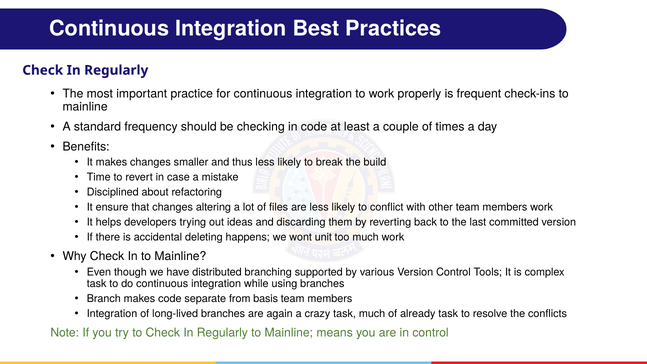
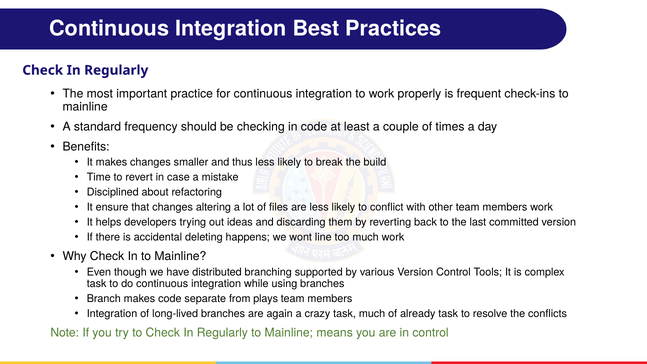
unit: unit -> line
basis: basis -> plays
